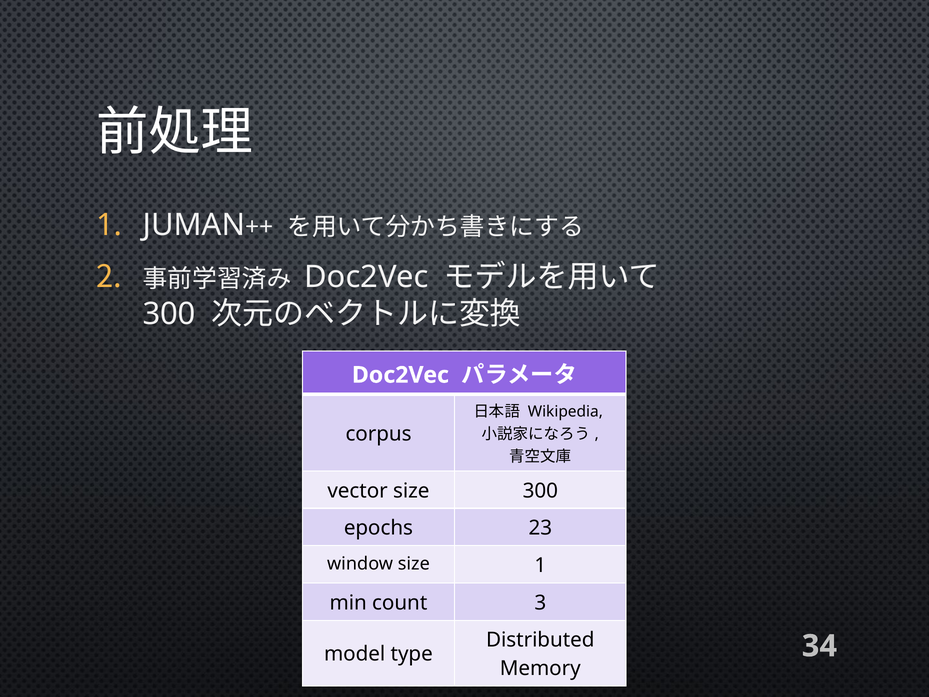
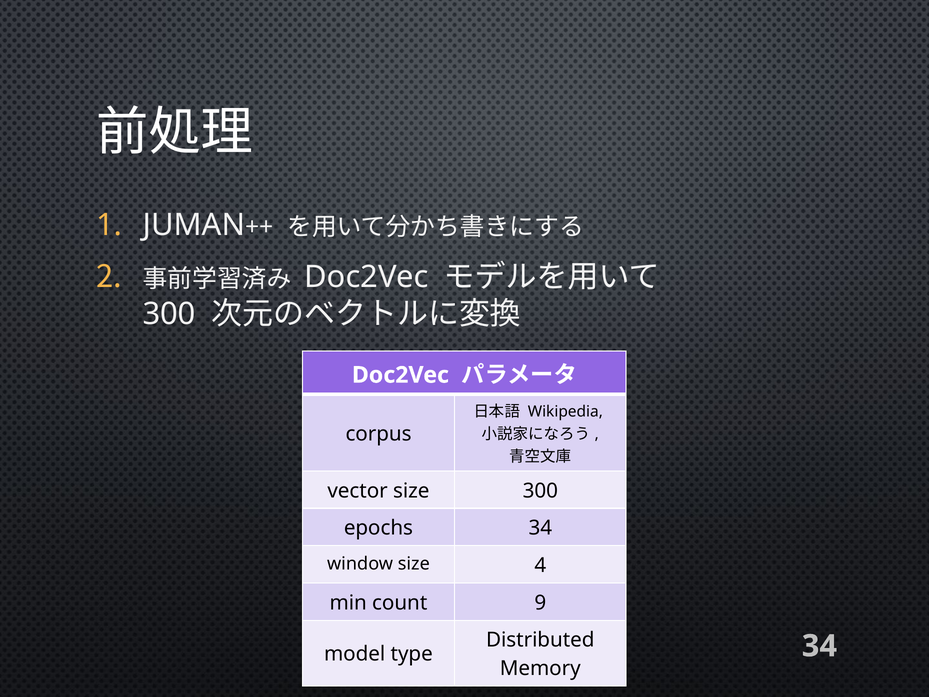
epochs 23: 23 -> 34
size 1: 1 -> 4
3: 3 -> 9
